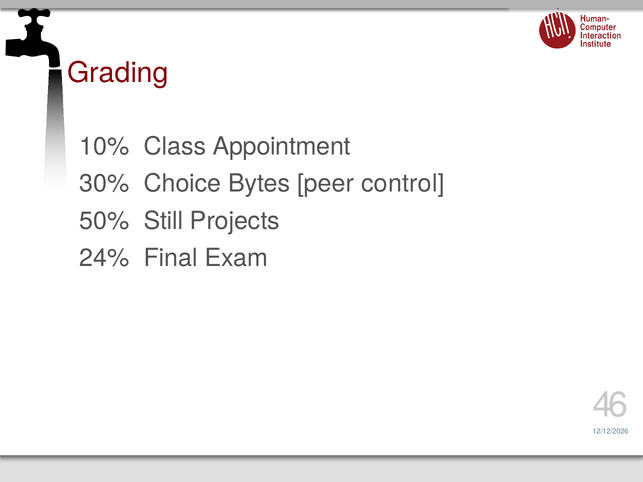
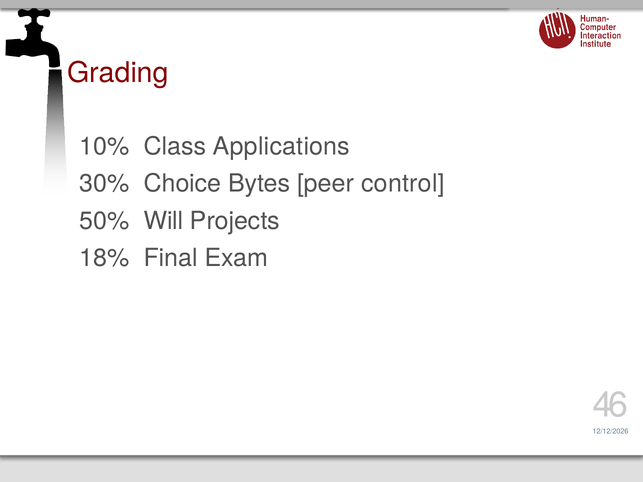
Appointment: Appointment -> Applications
Still: Still -> Will
24%: 24% -> 18%
